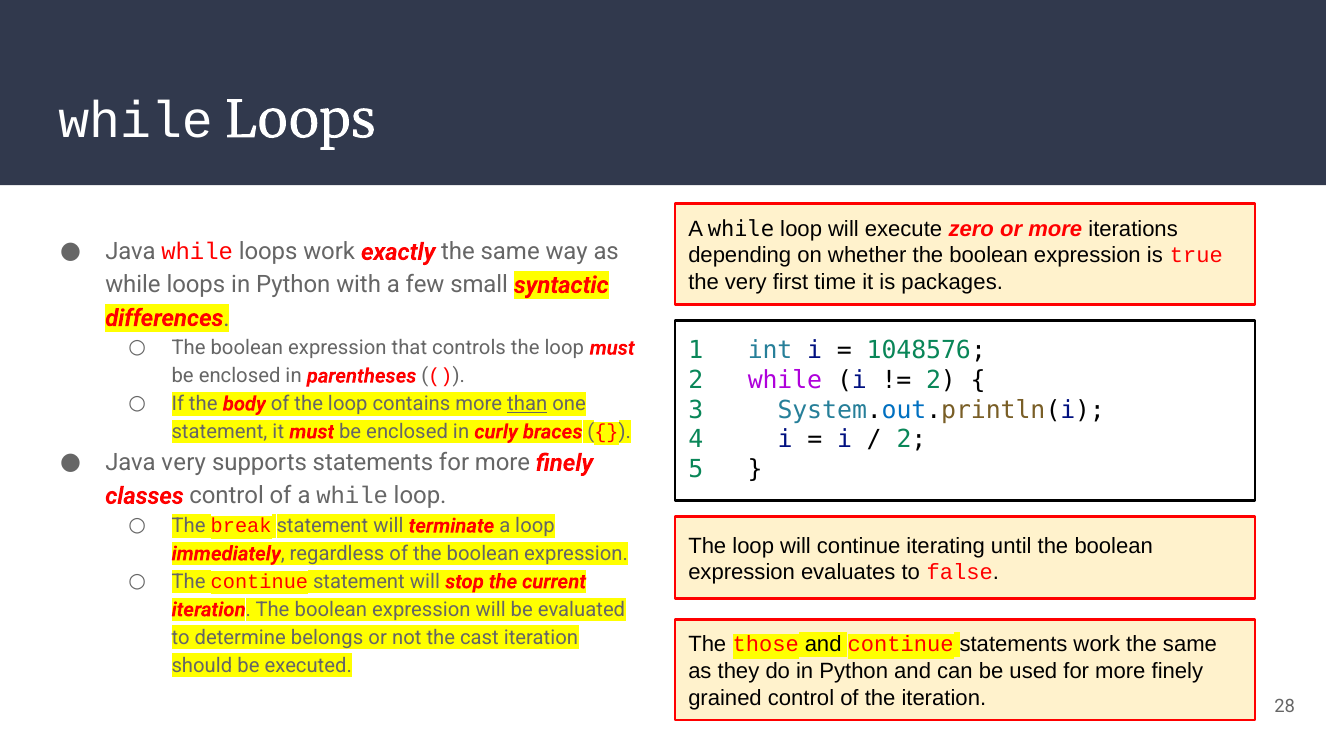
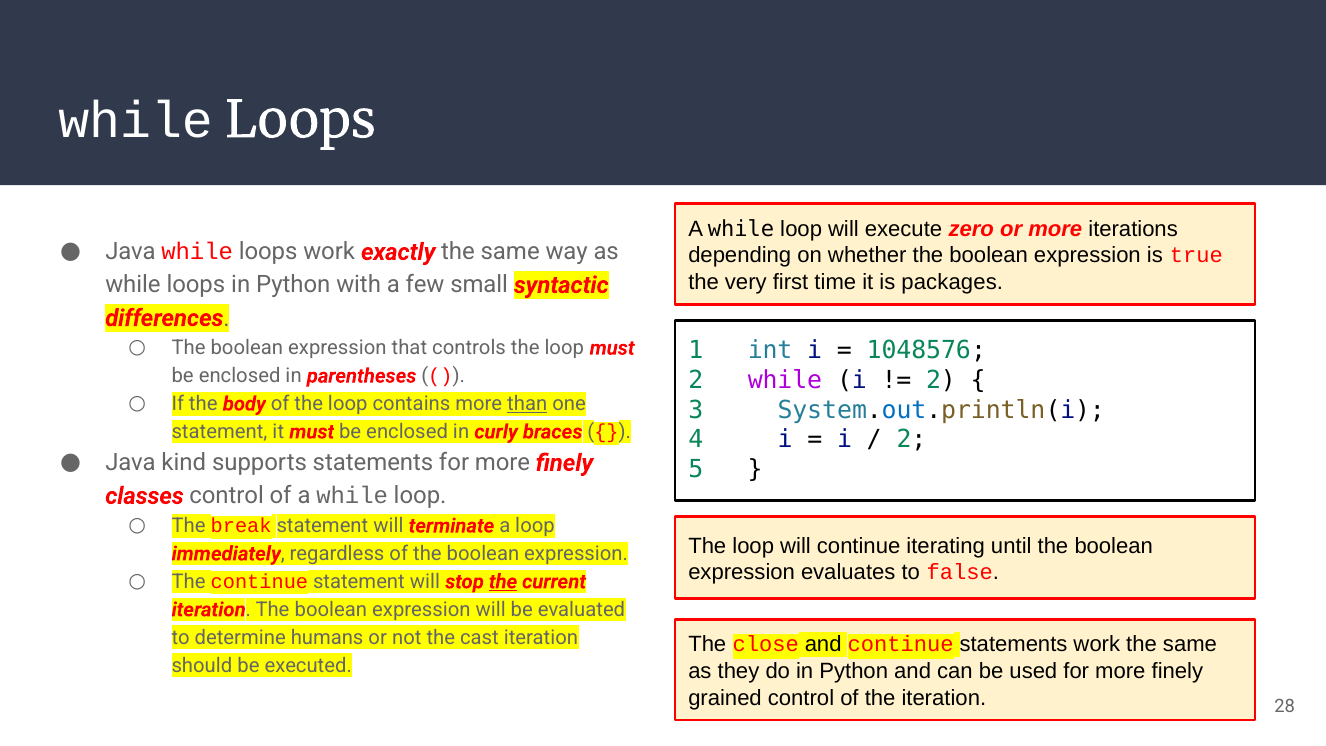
Java very: very -> kind
the at (503, 582) underline: none -> present
belongs: belongs -> humans
those: those -> close
